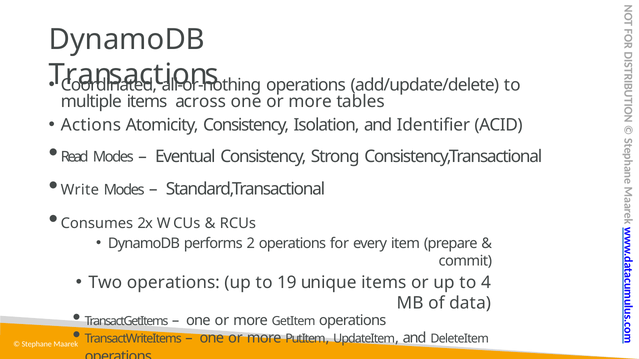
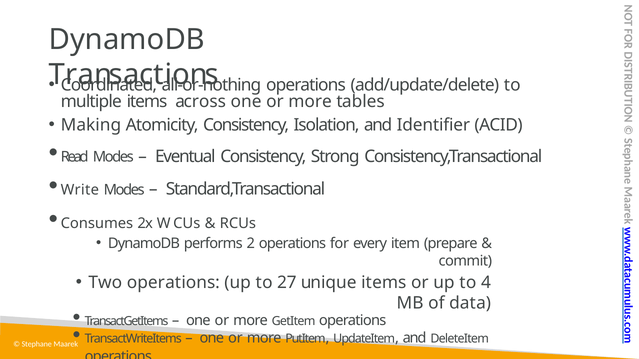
Actions: Actions -> Making
19: 19 -> 27
